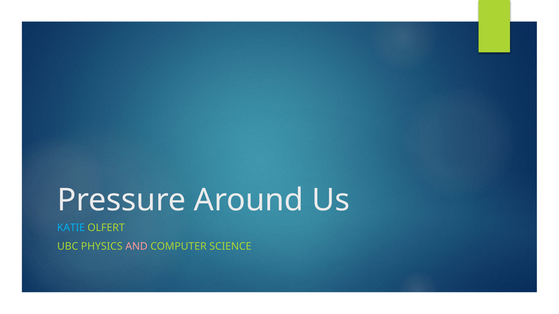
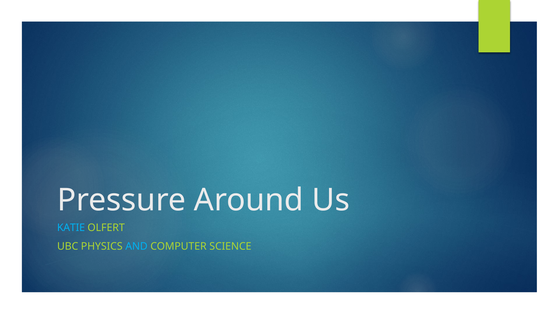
AND colour: pink -> light blue
